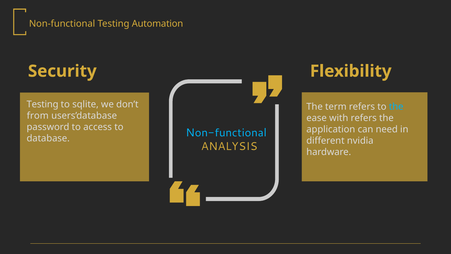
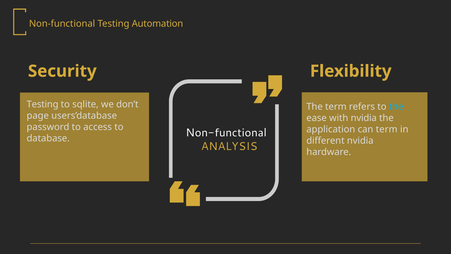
from: from -> page
with refers: refers -> nvidia
can need: need -> term
Non-functional at (226, 133) colour: light blue -> white
